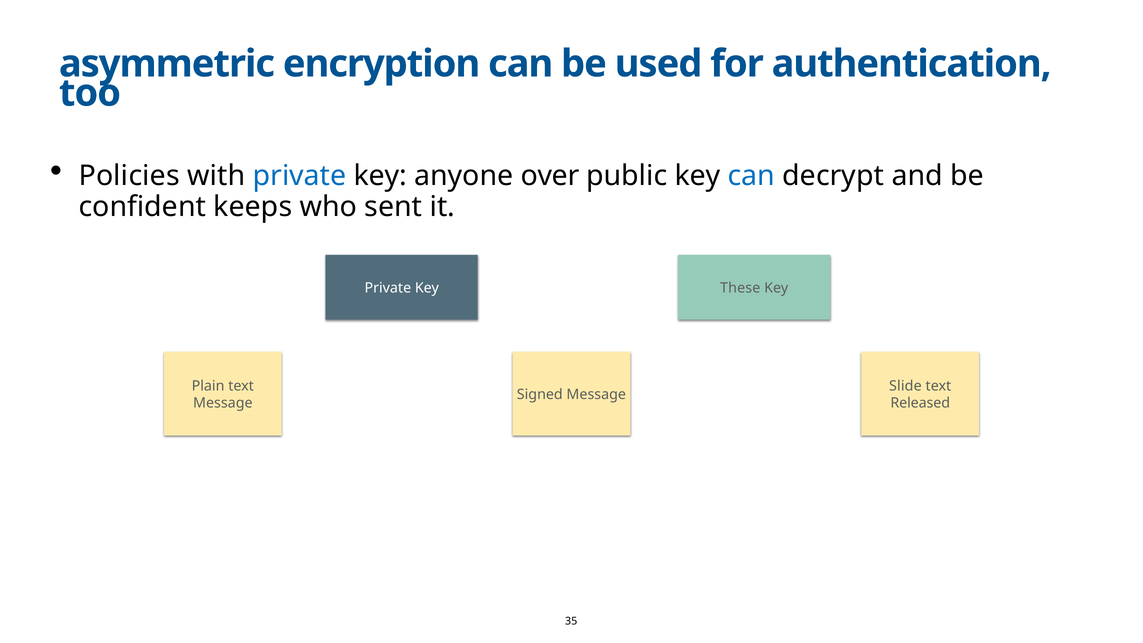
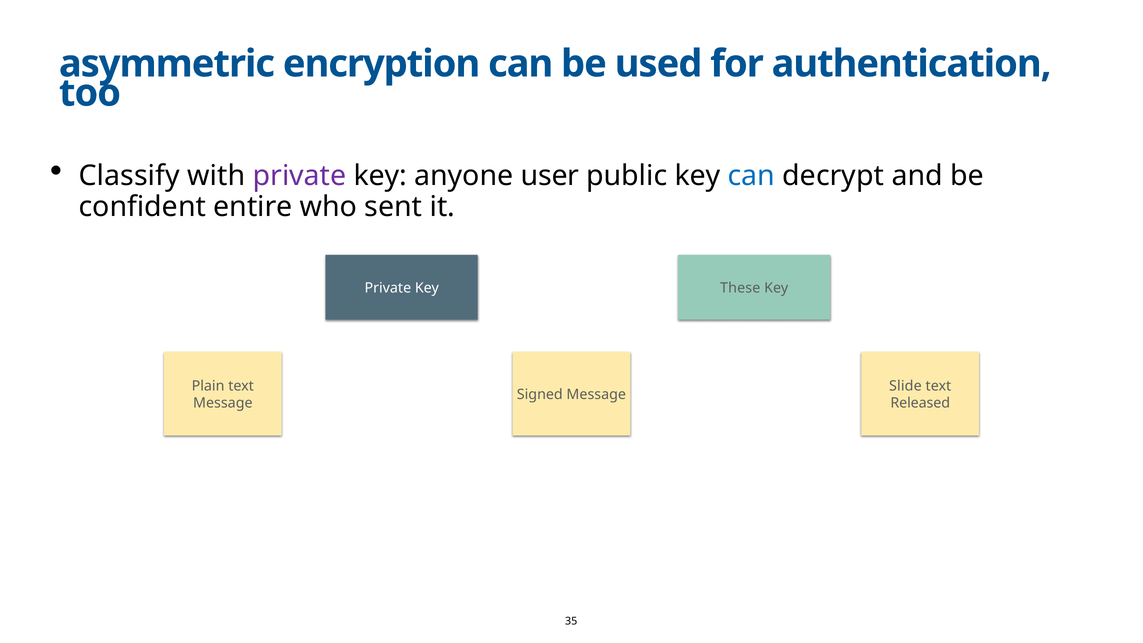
Policies: Policies -> Classify
private at (300, 176) colour: blue -> purple
over: over -> user
keeps: keeps -> entire
